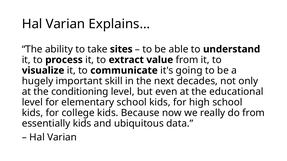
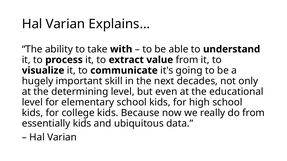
sites: sites -> with
conditioning: conditioning -> determining
